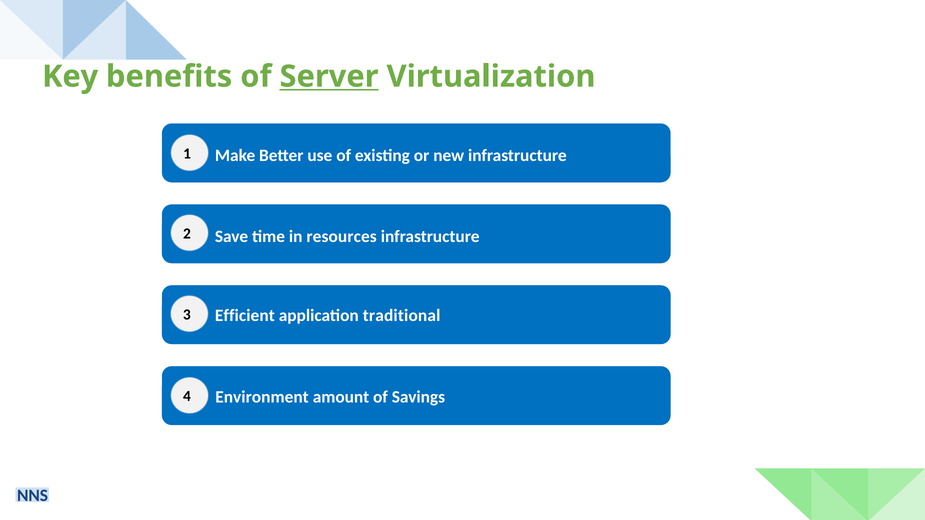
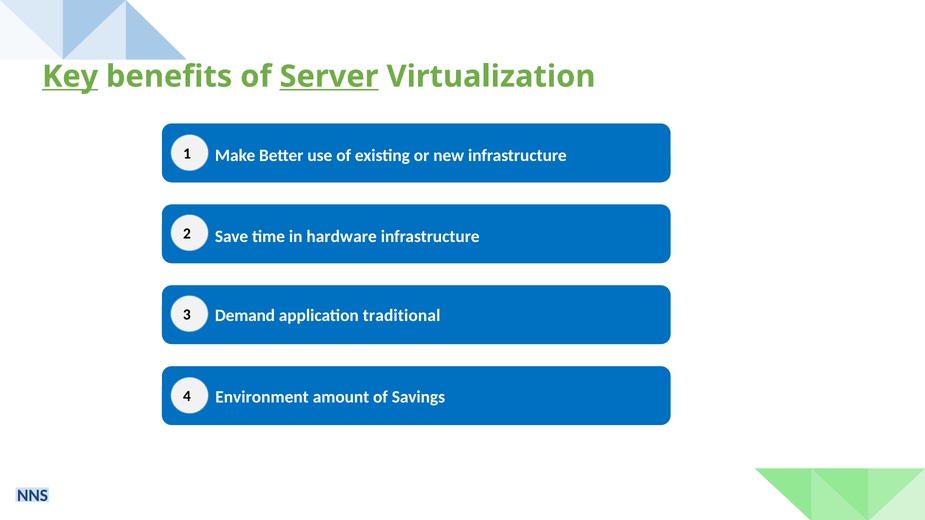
Key underline: none -> present
resources: resources -> hardware
Efficient: Efficient -> Demand
